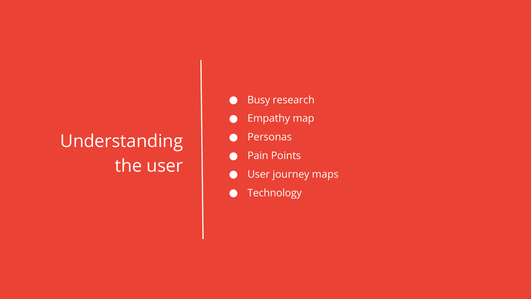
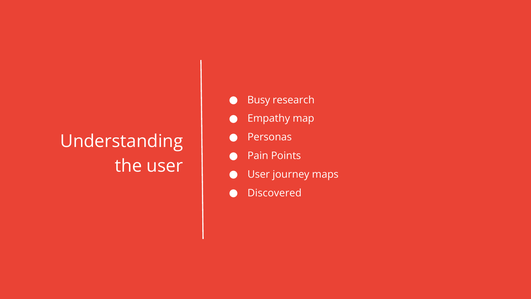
Technology: Technology -> Discovered
